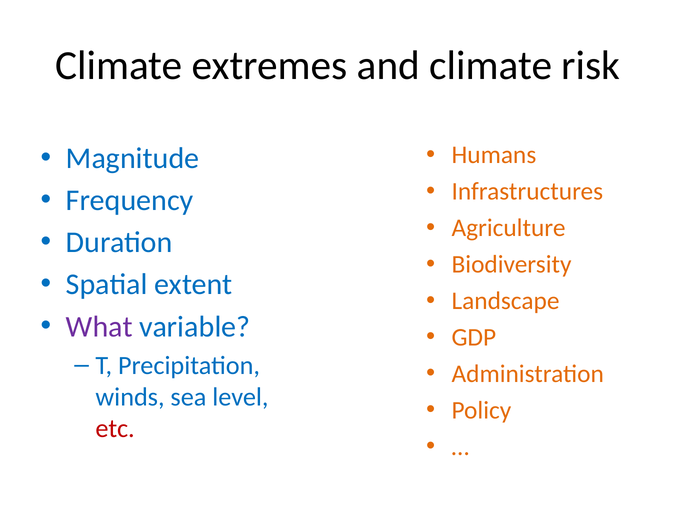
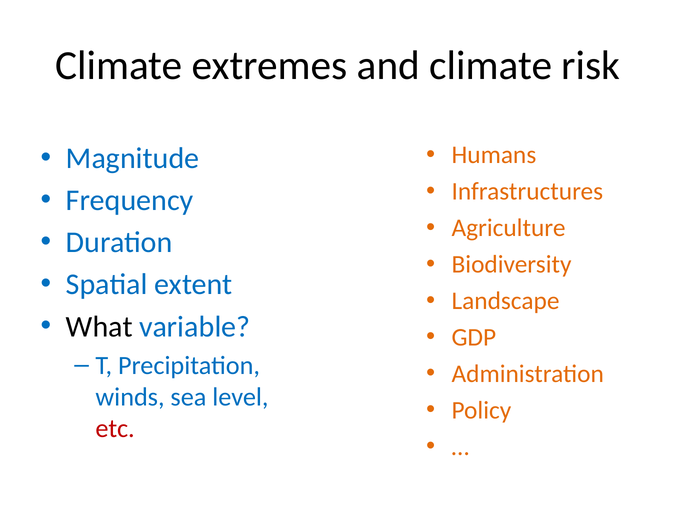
What colour: purple -> black
